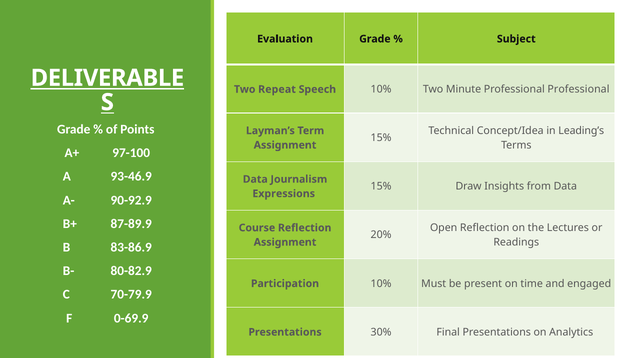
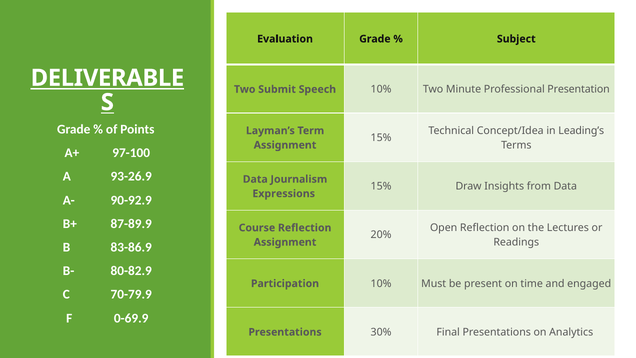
Repeat: Repeat -> Submit
Professional Professional: Professional -> Presentation
93-46.9: 93-46.9 -> 93-26.9
